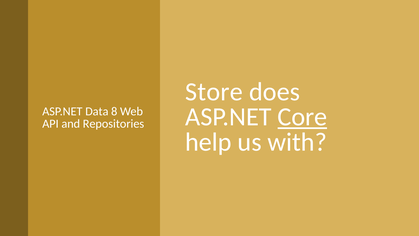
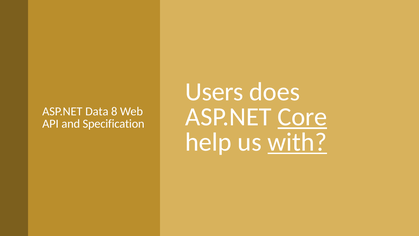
Store: Store -> Users
Repositories: Repositories -> Specification
with underline: none -> present
